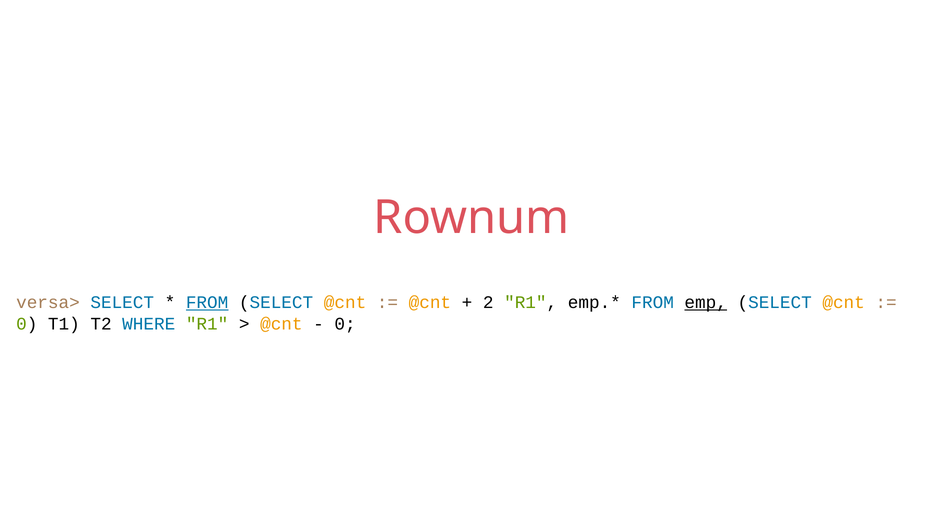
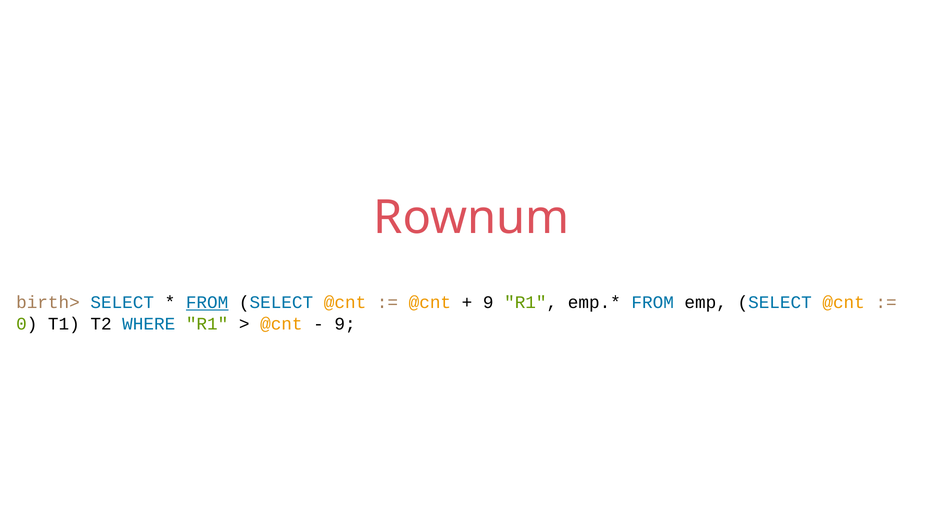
versa>: versa> -> birth>
2 at (488, 303): 2 -> 9
emp underline: present -> none
0 at (345, 324): 0 -> 9
